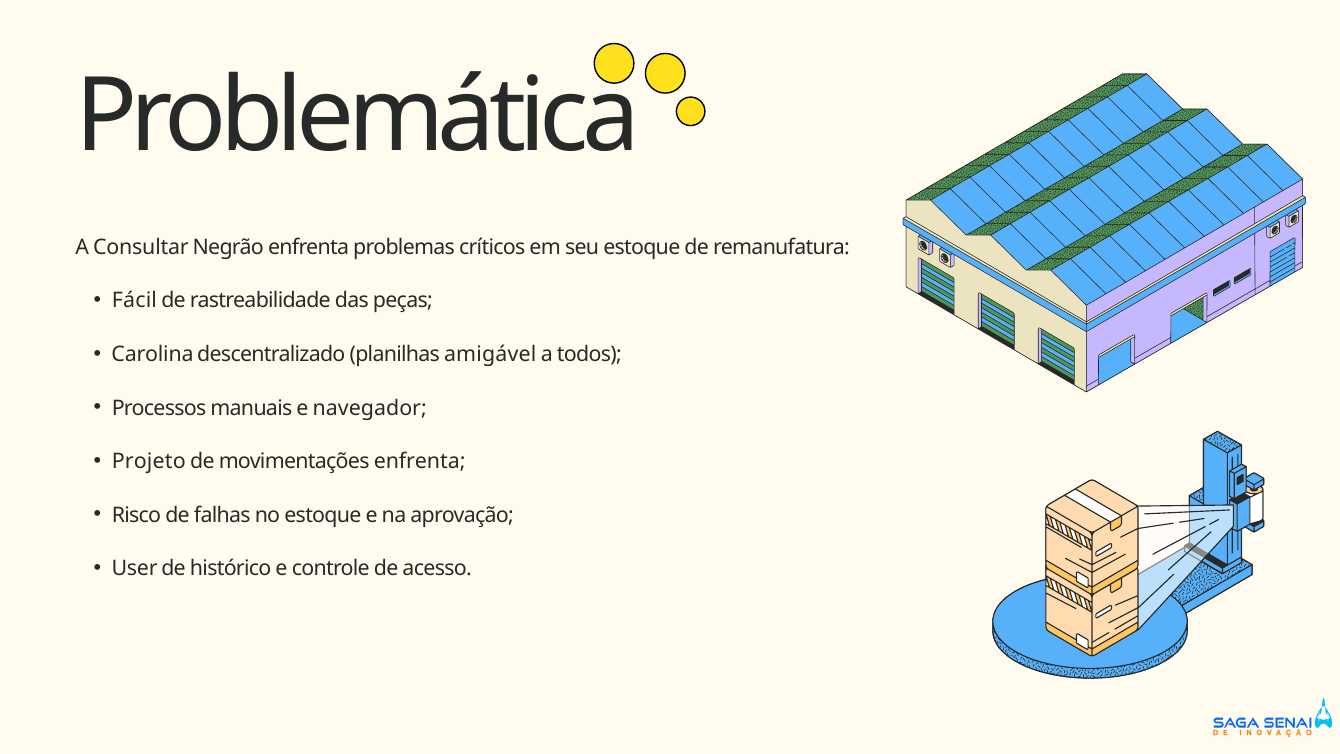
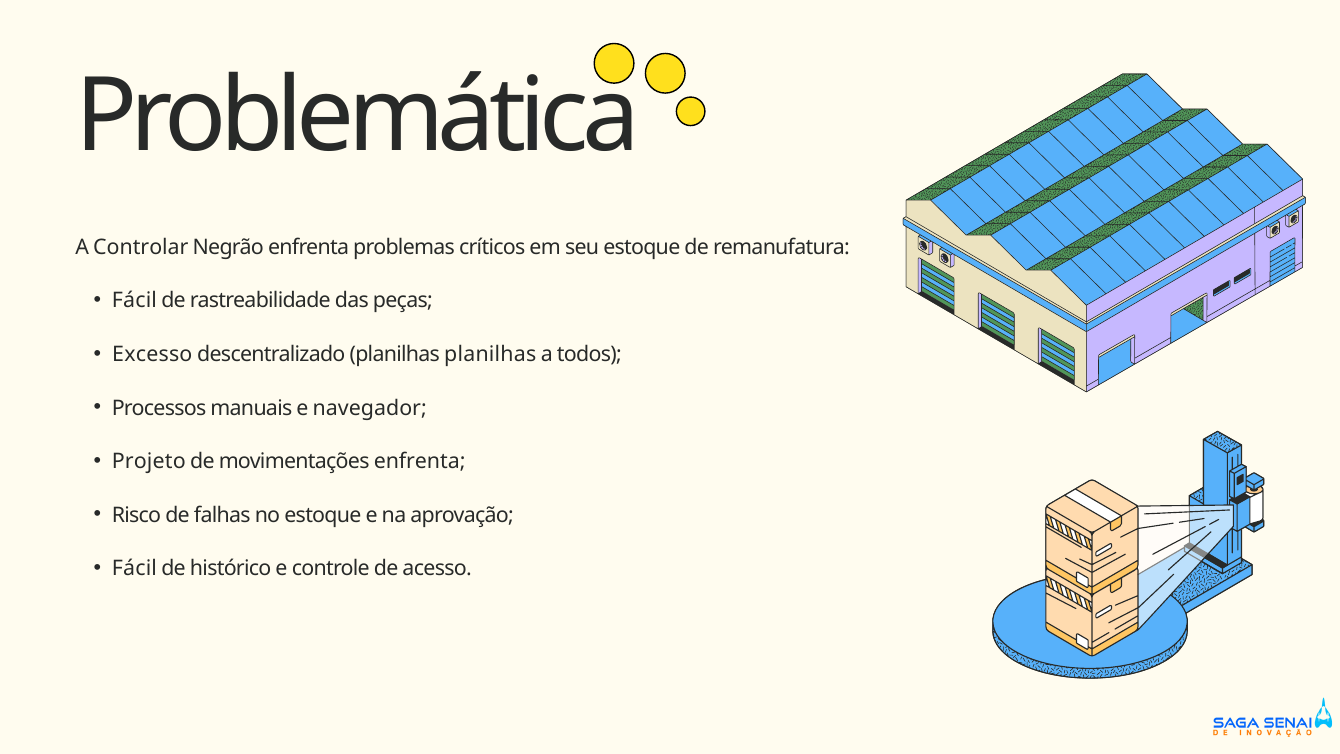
Consultar: Consultar -> Controlar
Carolina: Carolina -> Excesso
planilhas amigável: amigável -> planilhas
User at (135, 568): User -> Fácil
